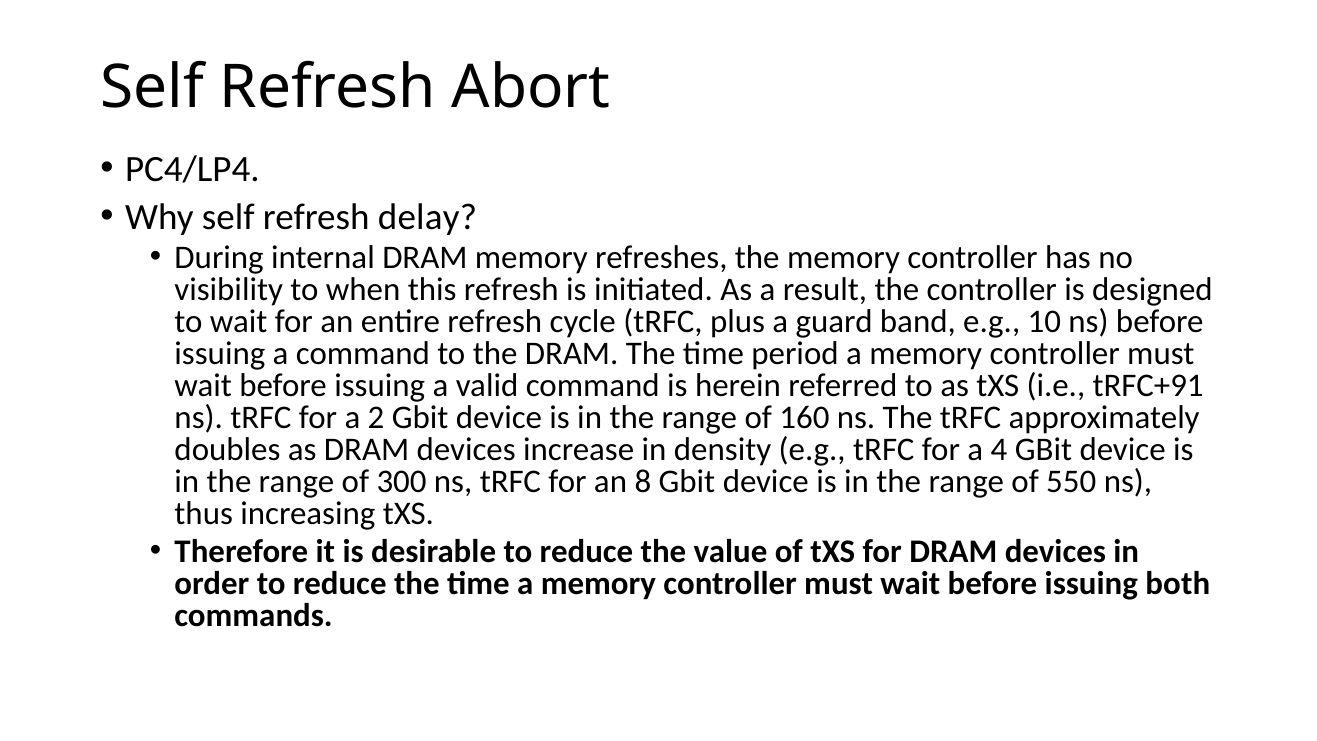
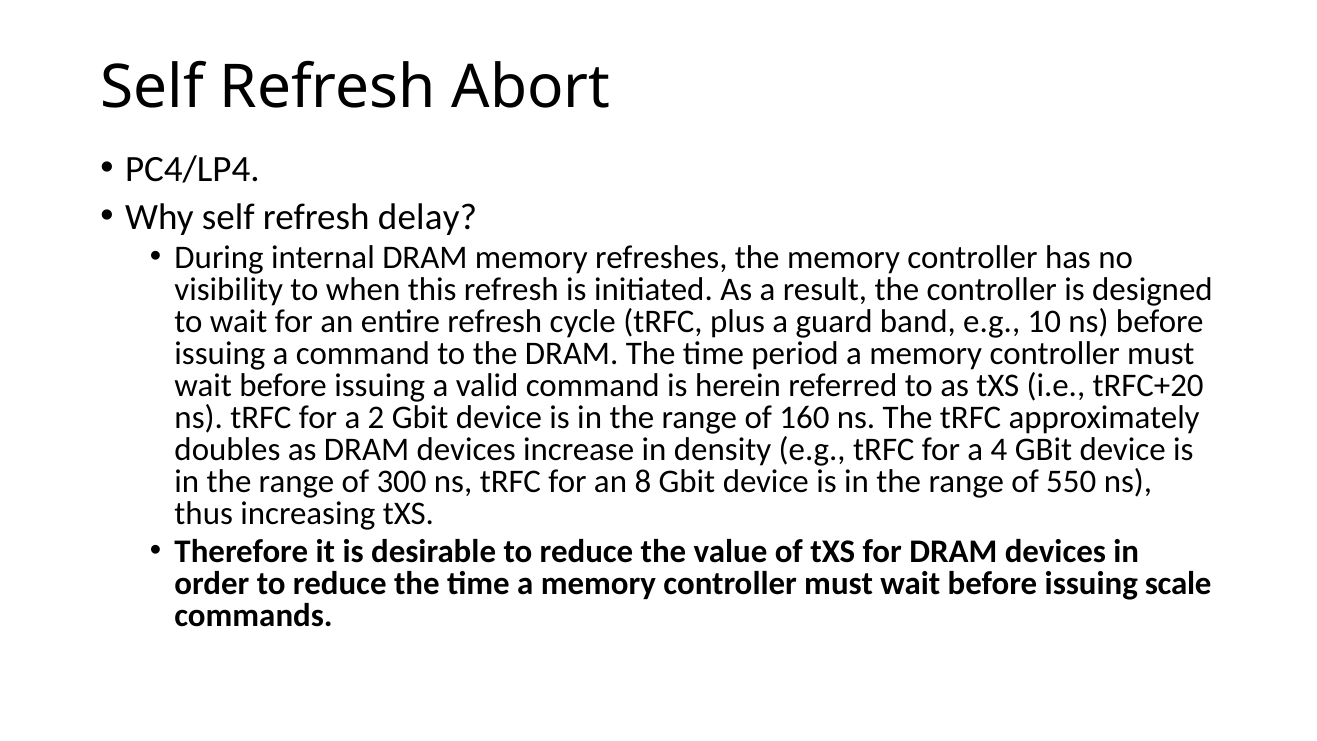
tRFC+91: tRFC+91 -> tRFC+20
both: both -> scale
